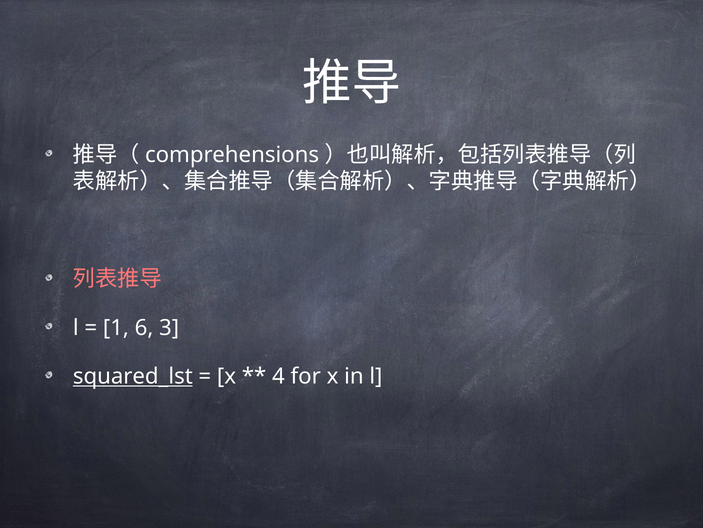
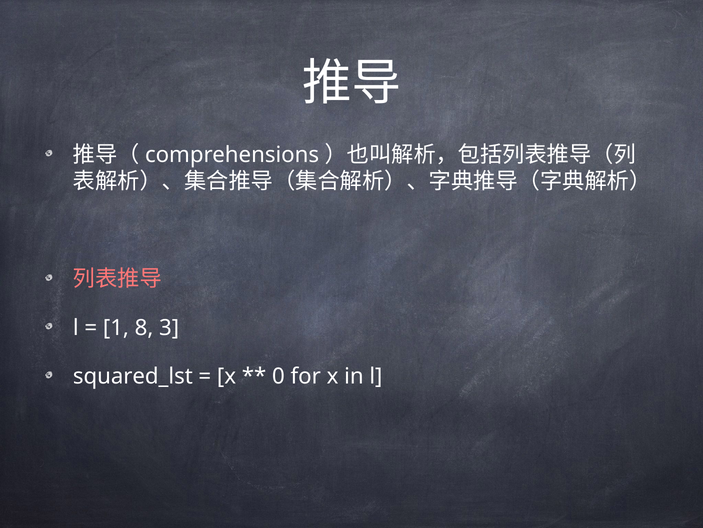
6: 6 -> 8
squared_lst underline: present -> none
4: 4 -> 0
